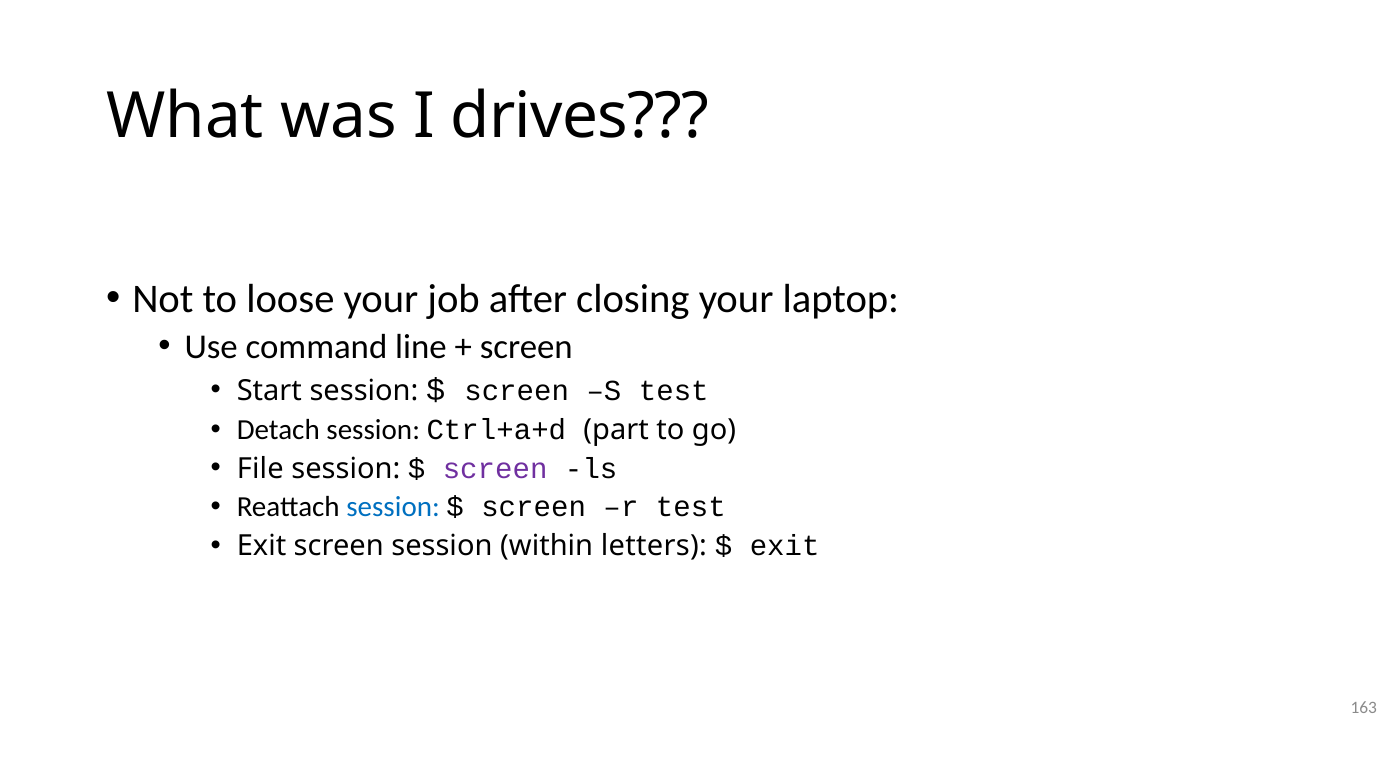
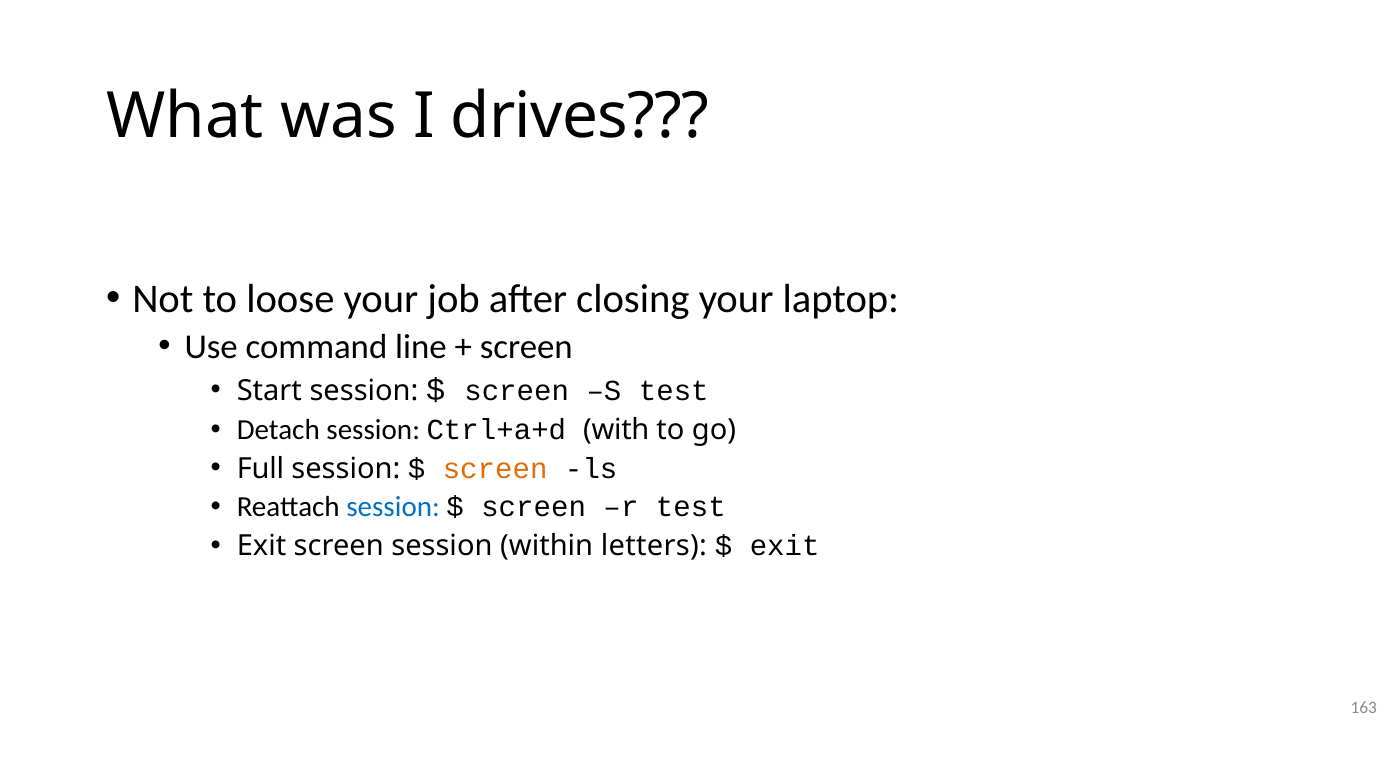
part: part -> with
File: File -> Full
screen at (495, 469) colour: purple -> orange
